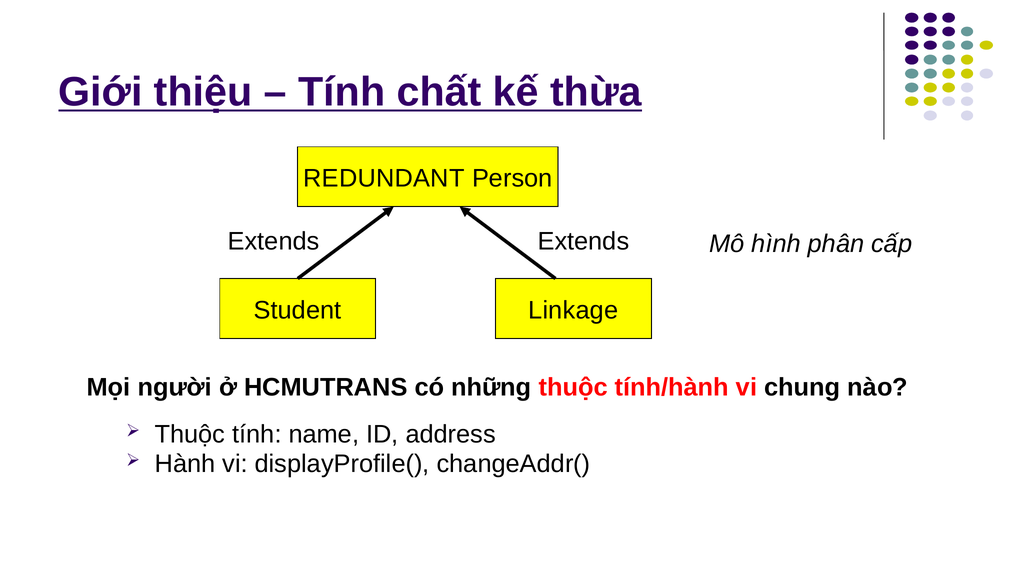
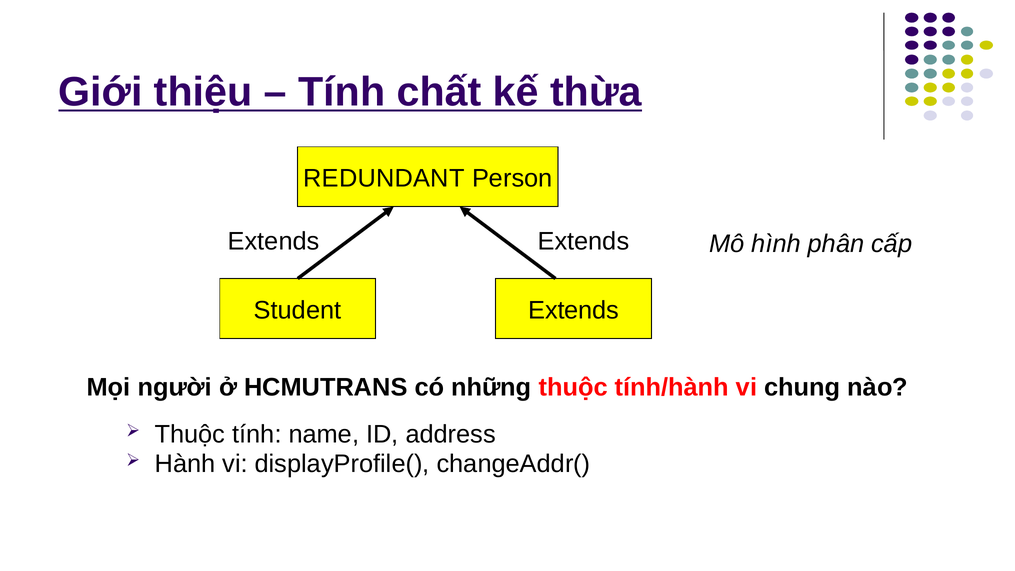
Student Linkage: Linkage -> Extends
